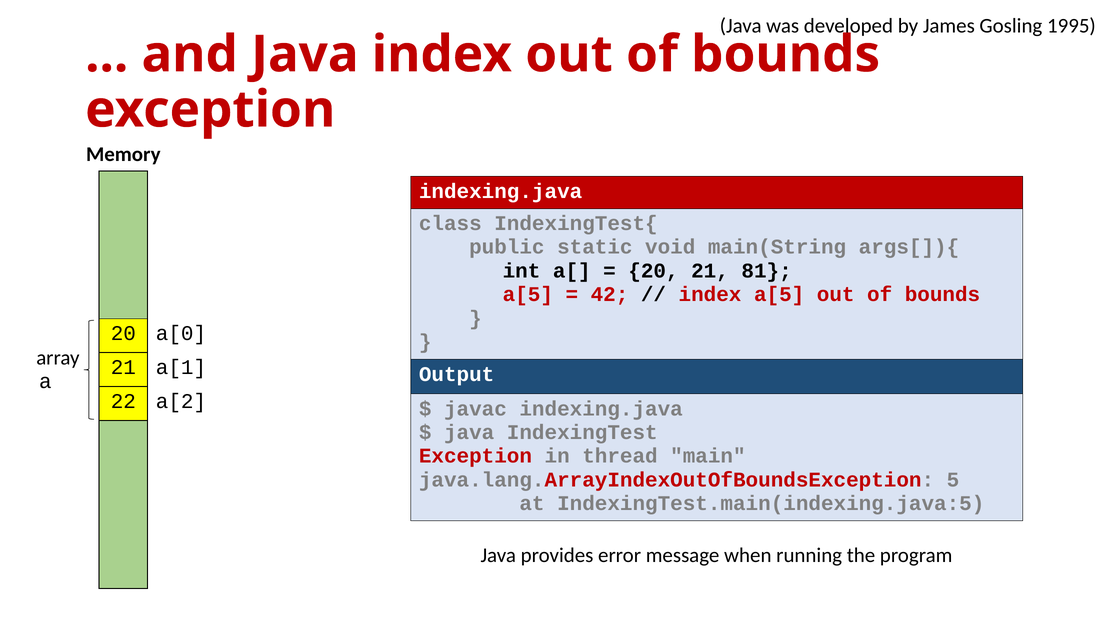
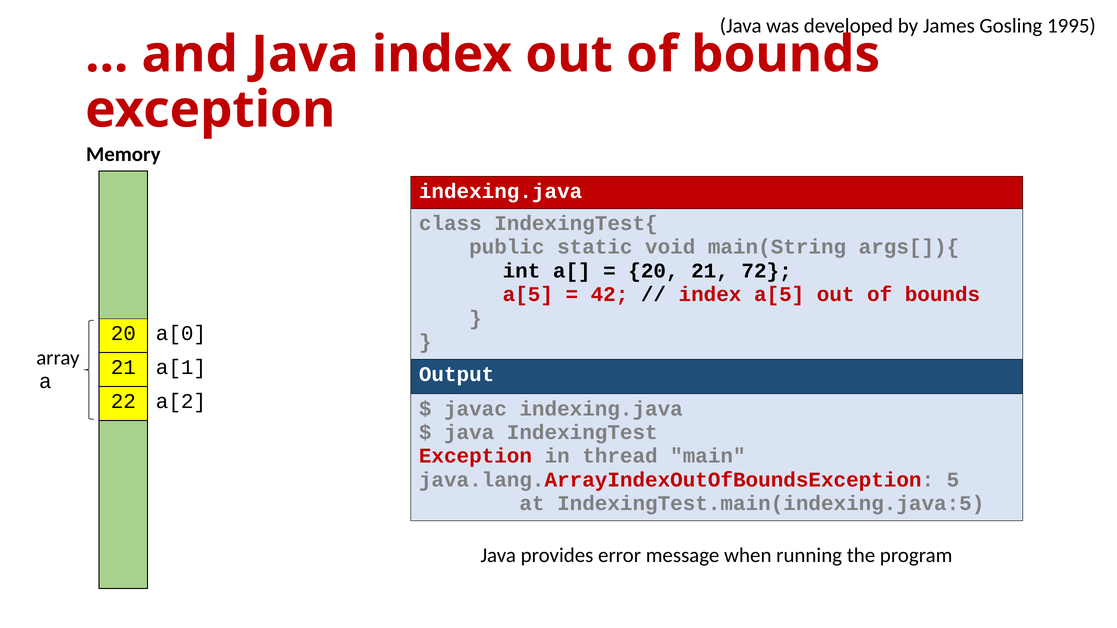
81: 81 -> 72
